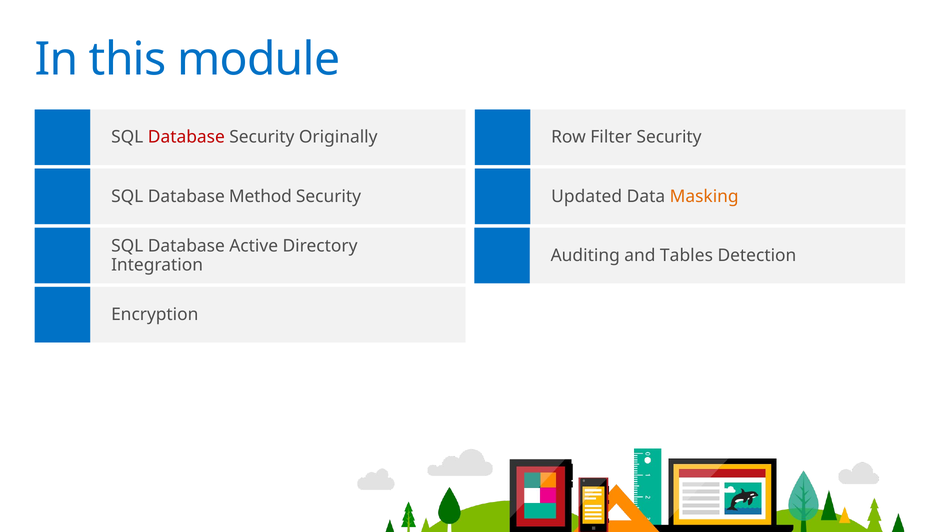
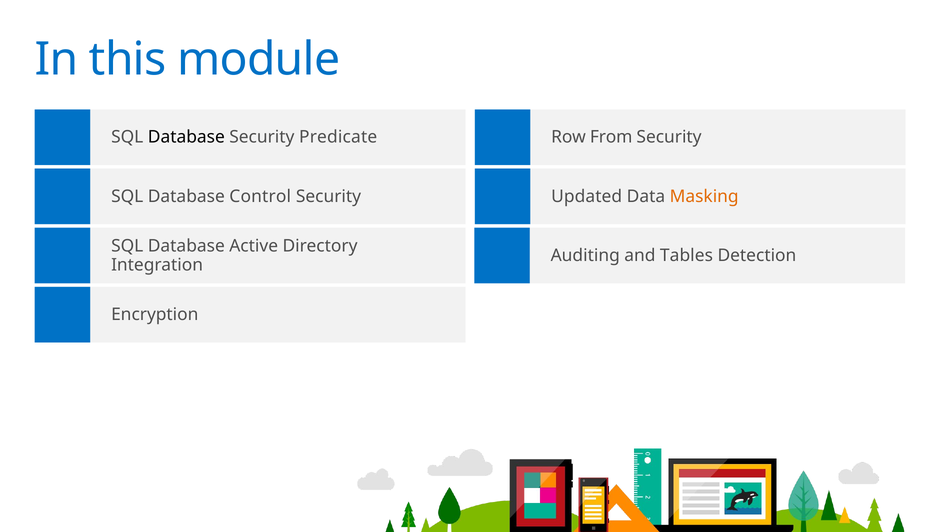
Database at (186, 137) colour: red -> black
Originally: Originally -> Predicate
Filter: Filter -> From
Method: Method -> Control
